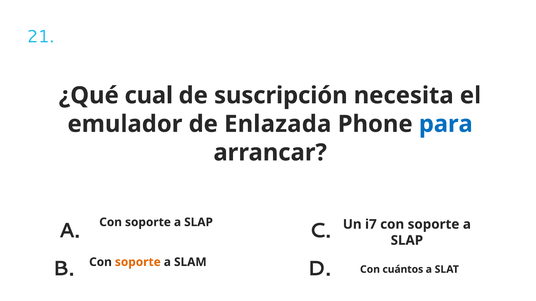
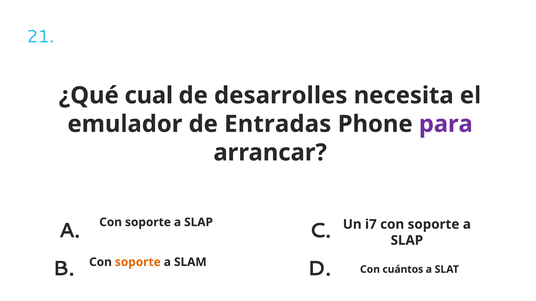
suscripción: suscripción -> desarrolles
Enlazada: Enlazada -> Entradas
para colour: blue -> purple
